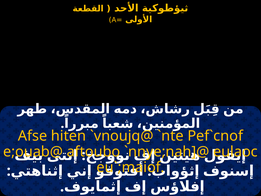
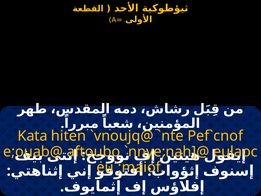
Afse: Afse -> Kata
